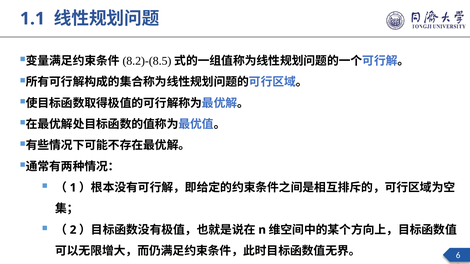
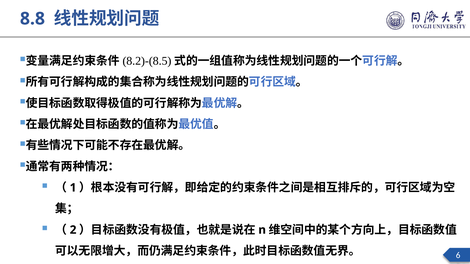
1.1: 1.1 -> 8.8
